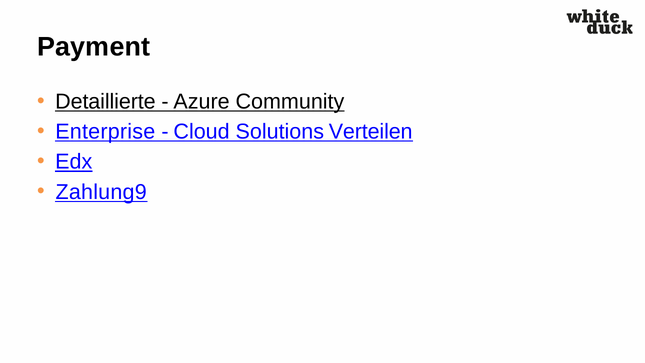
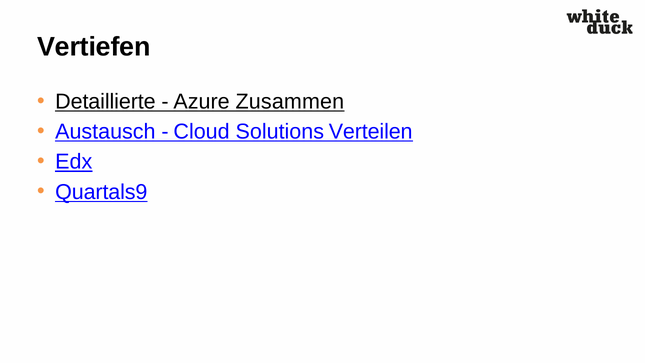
Payment: Payment -> Vertiefen
Community: Community -> Zusammen
Enterprise: Enterprise -> Austausch
Zahlung9: Zahlung9 -> Quartals9
